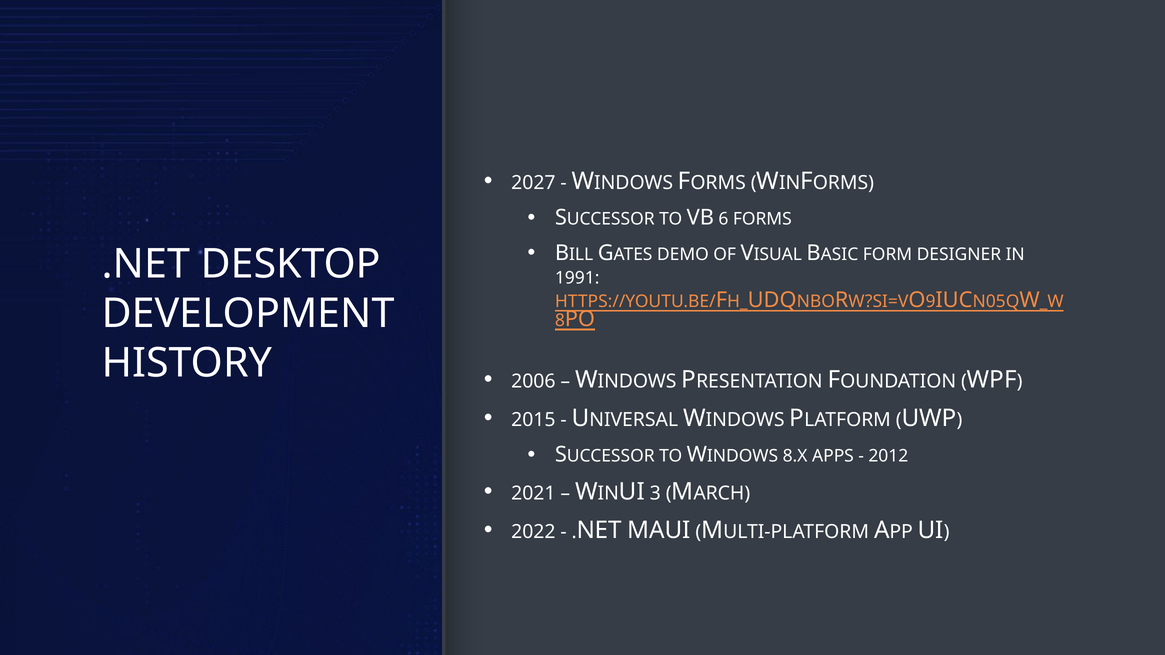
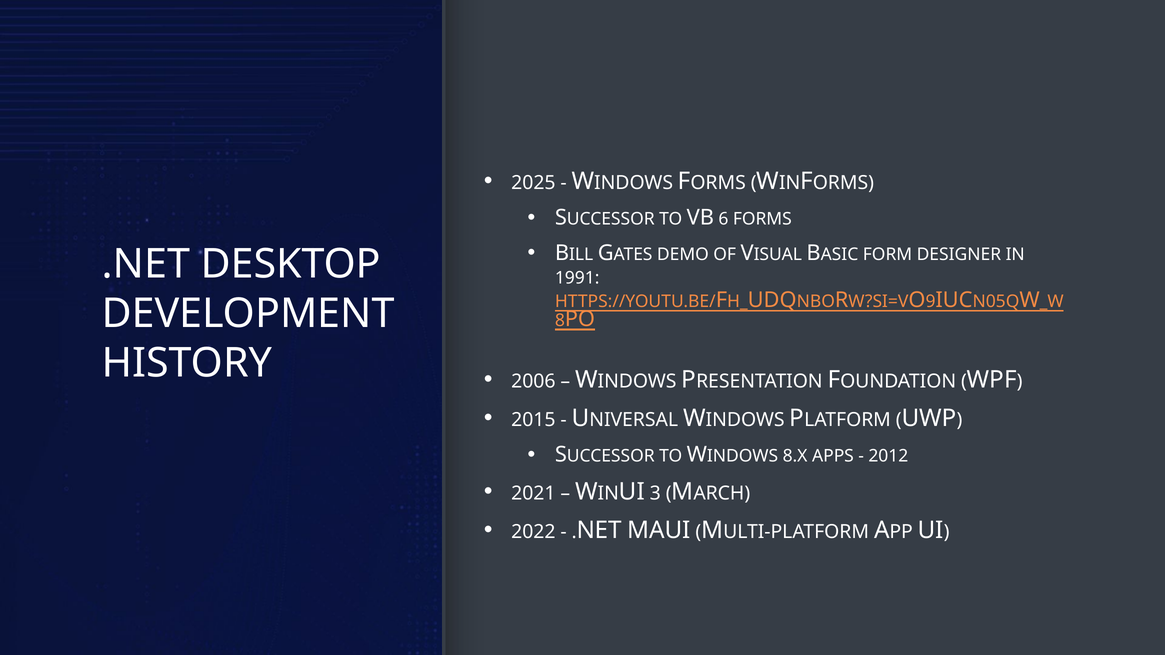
2027: 2027 -> 2025
